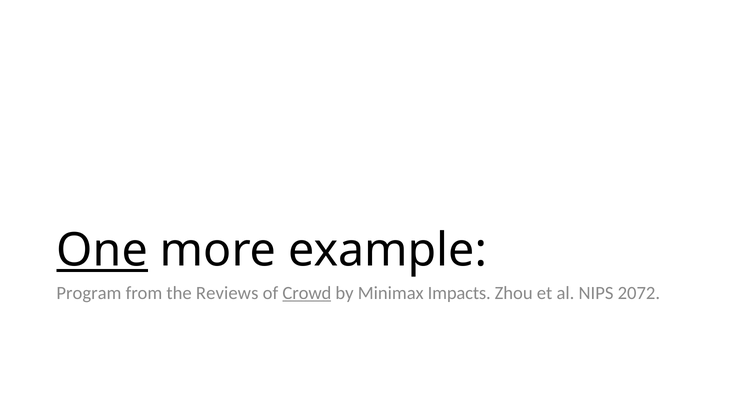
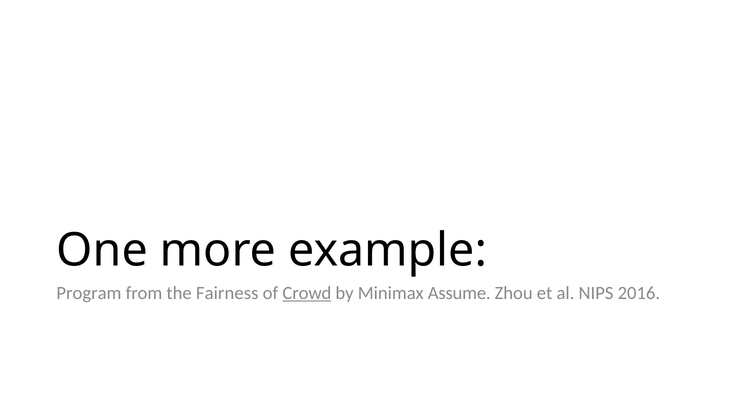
One underline: present -> none
Reviews: Reviews -> Fairness
Impacts: Impacts -> Assume
2072: 2072 -> 2016
